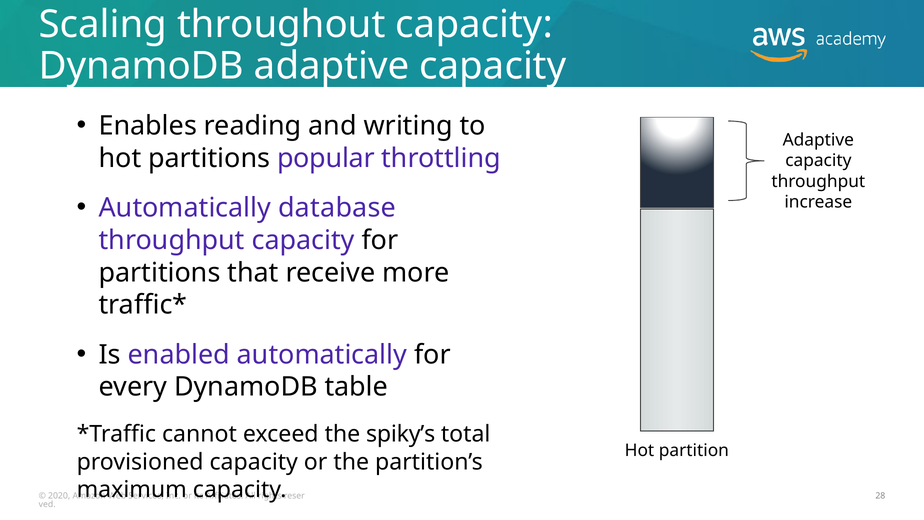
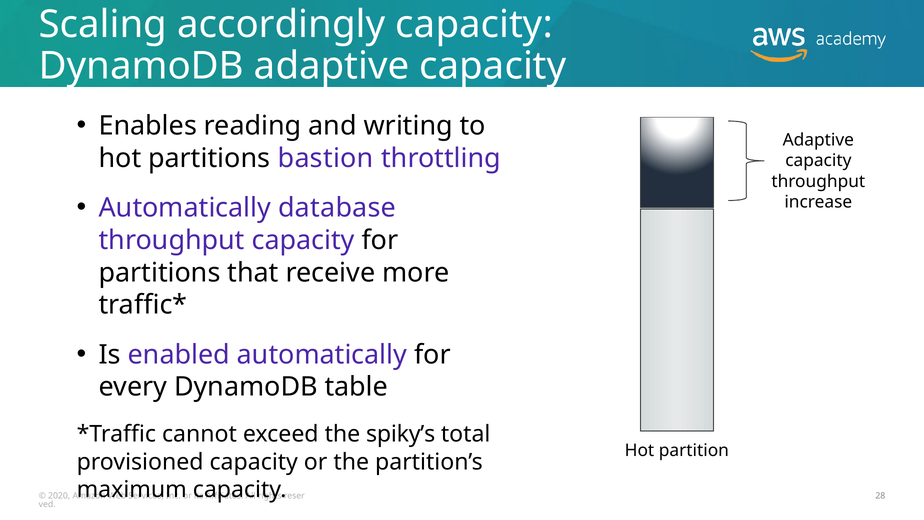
throughout: throughout -> accordingly
popular: popular -> bastion
